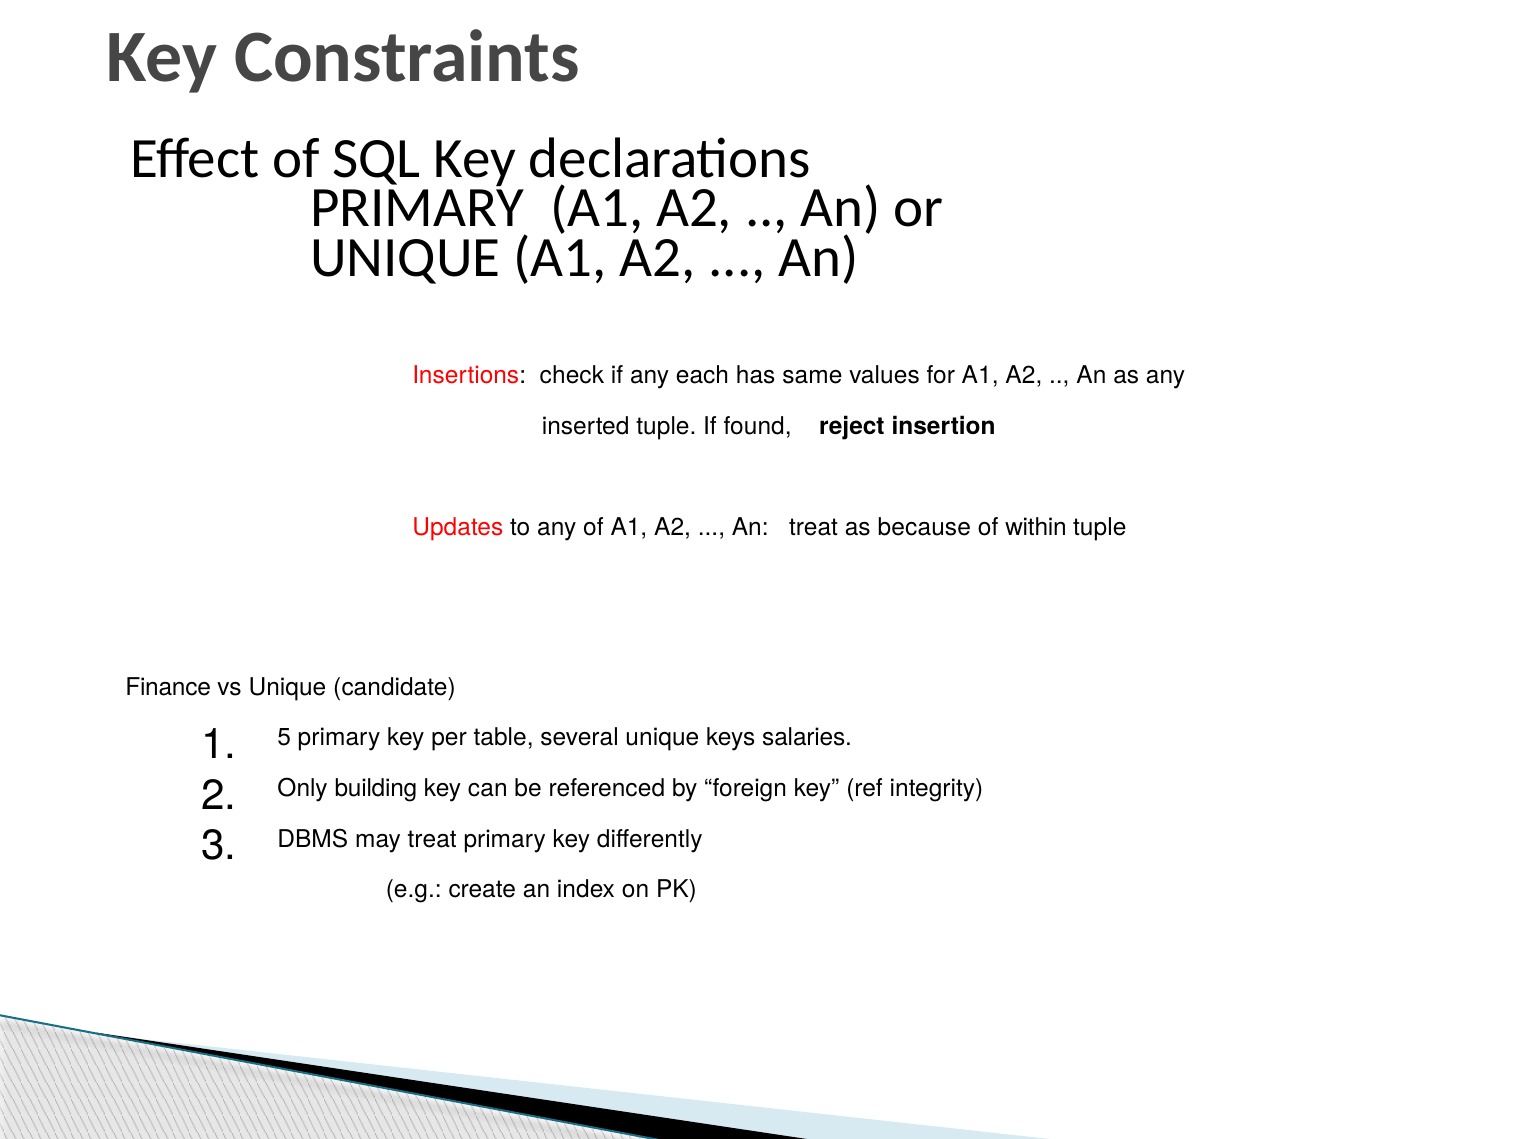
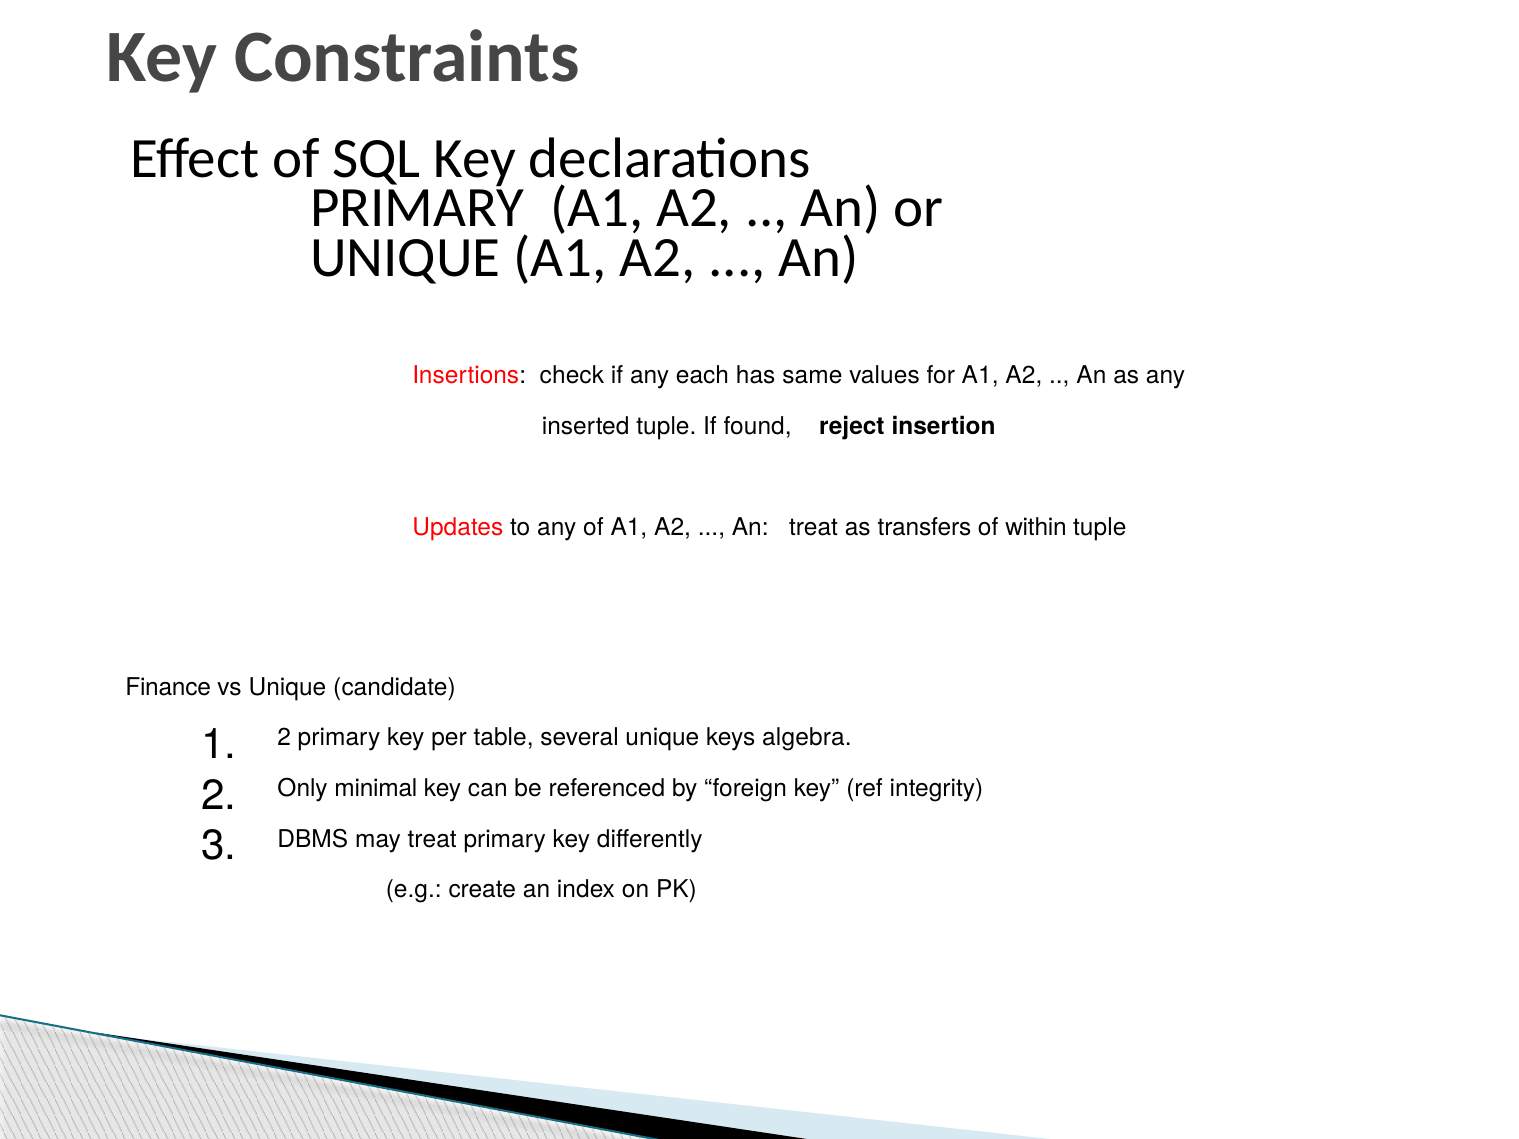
because: because -> transfers
1 5: 5 -> 2
salaries: salaries -> algebra
building: building -> minimal
